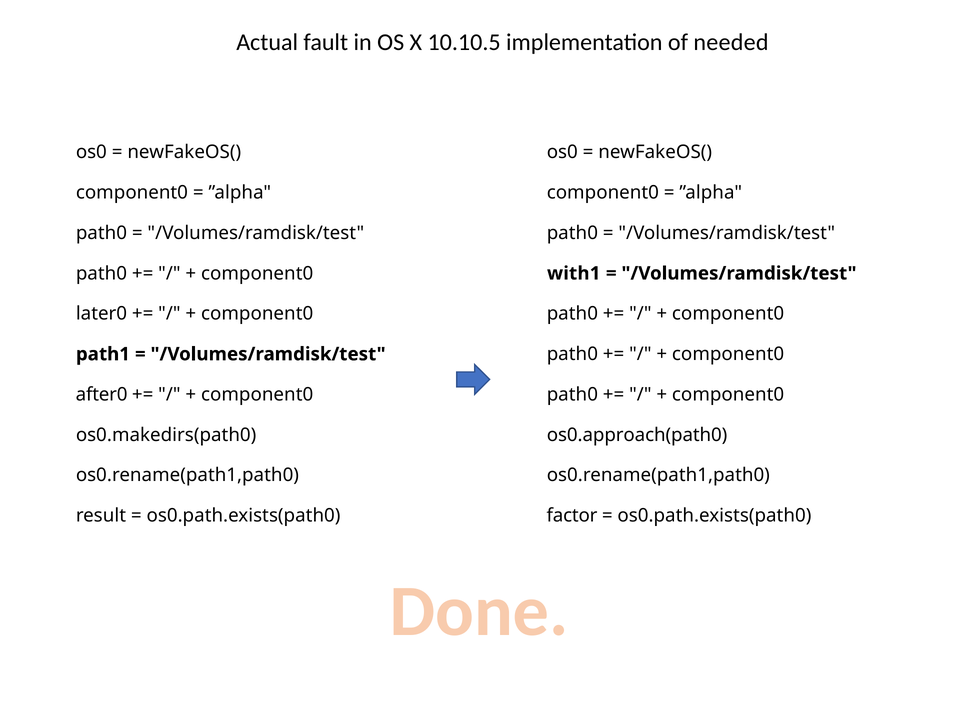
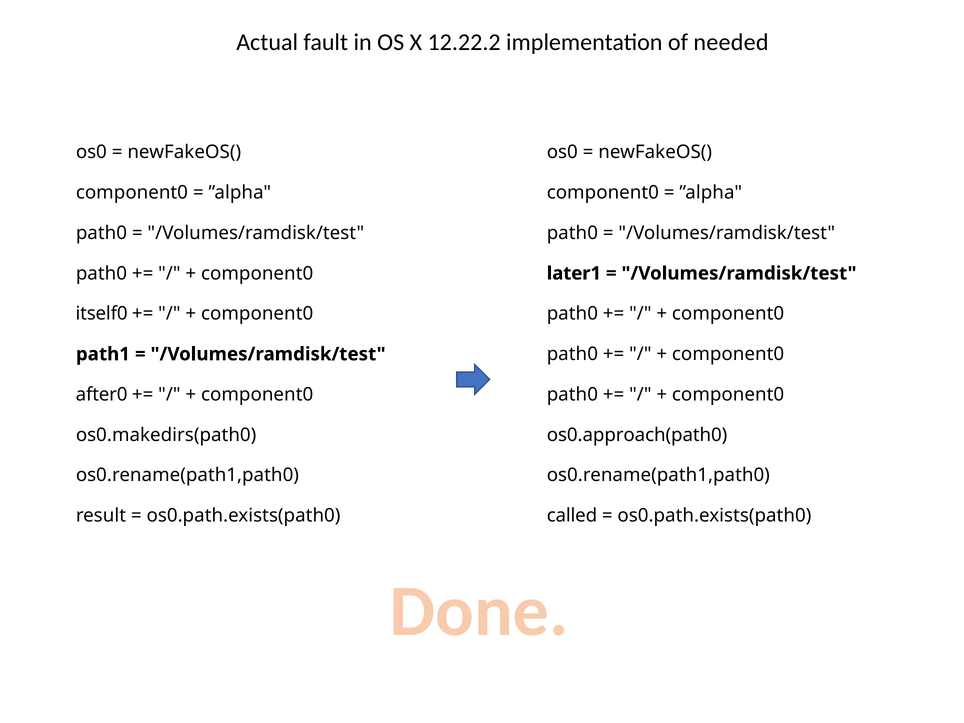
10.10.5: 10.10.5 -> 12.22.2
with1: with1 -> later1
later0: later0 -> itself0
factor: factor -> called
